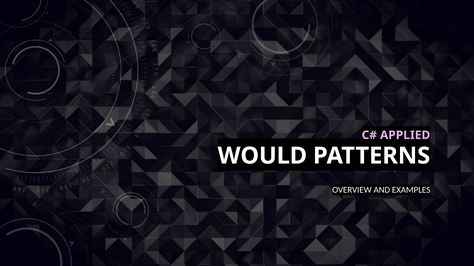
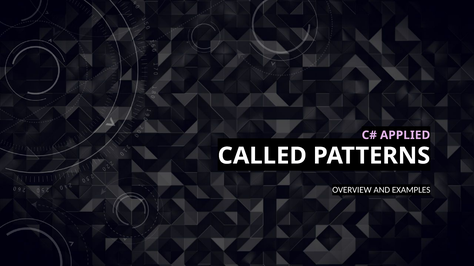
WOULD: WOULD -> CALLED
